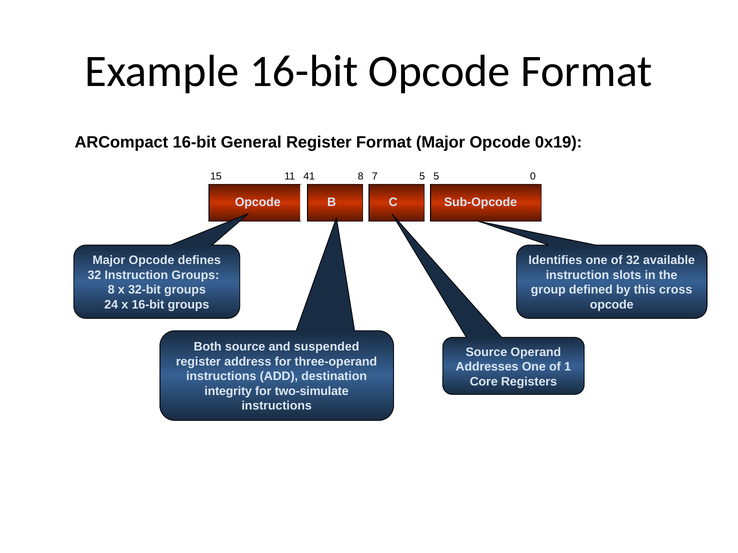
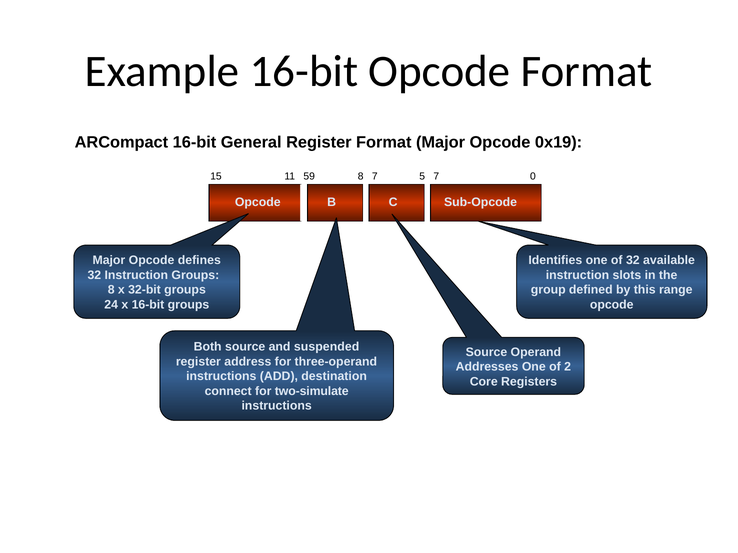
41: 41 -> 59
5 5: 5 -> 7
cross: cross -> range
1: 1 -> 2
integrity: integrity -> connect
